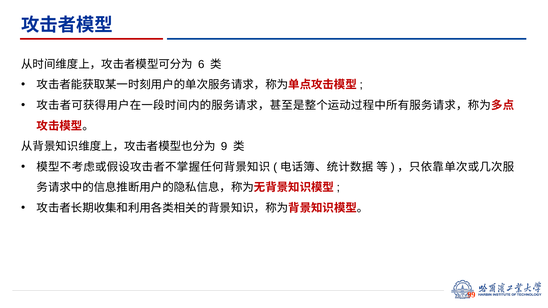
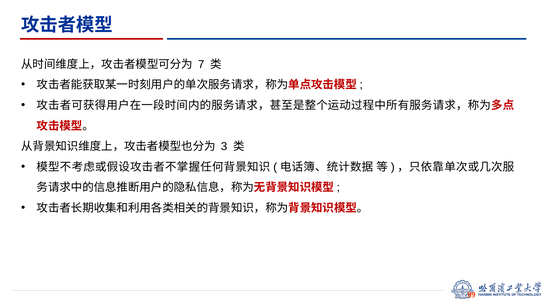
6: 6 -> 7
9: 9 -> 3
